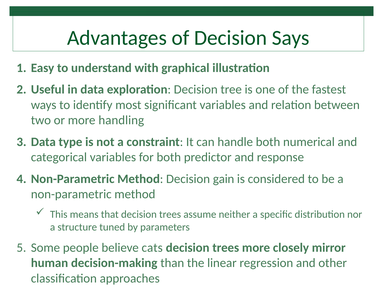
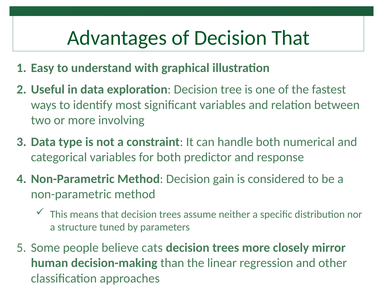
Decision Says: Says -> That
handling: handling -> involving
